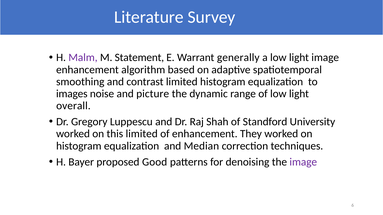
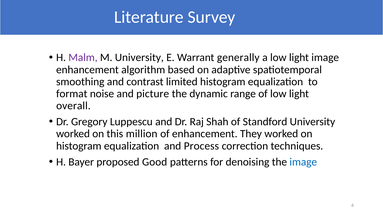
M Statement: Statement -> University
images: images -> format
this limited: limited -> million
Median: Median -> Process
image at (303, 162) colour: purple -> blue
